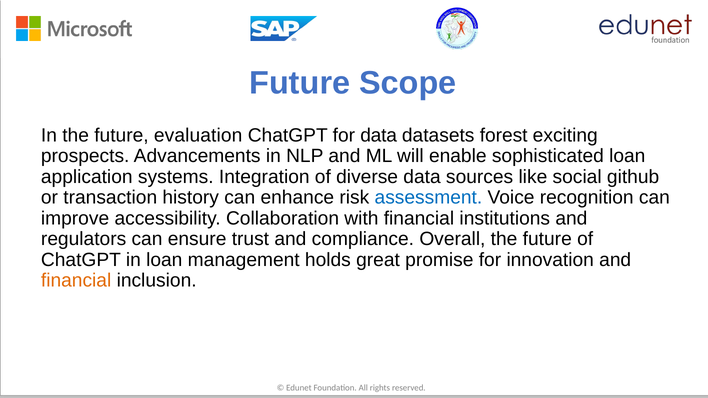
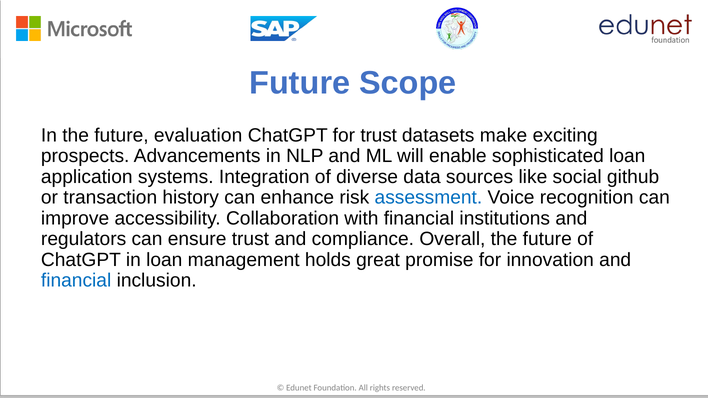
for data: data -> trust
forest: forest -> make
financial at (76, 281) colour: orange -> blue
